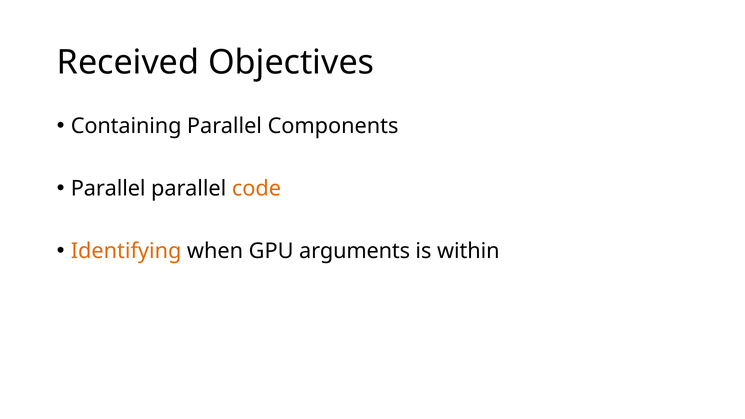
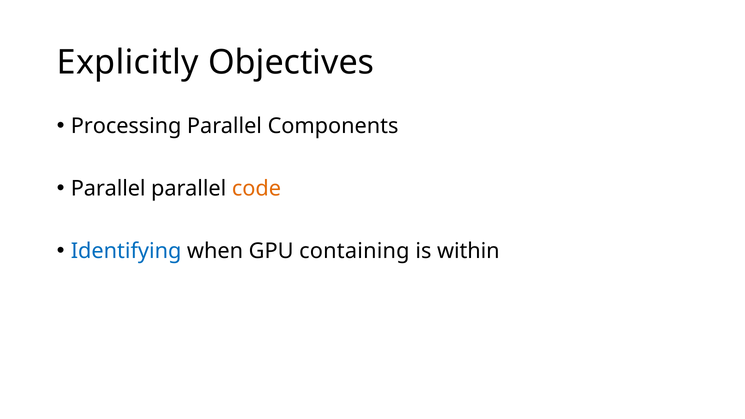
Received: Received -> Explicitly
Containing: Containing -> Processing
Identifying colour: orange -> blue
arguments: arguments -> containing
